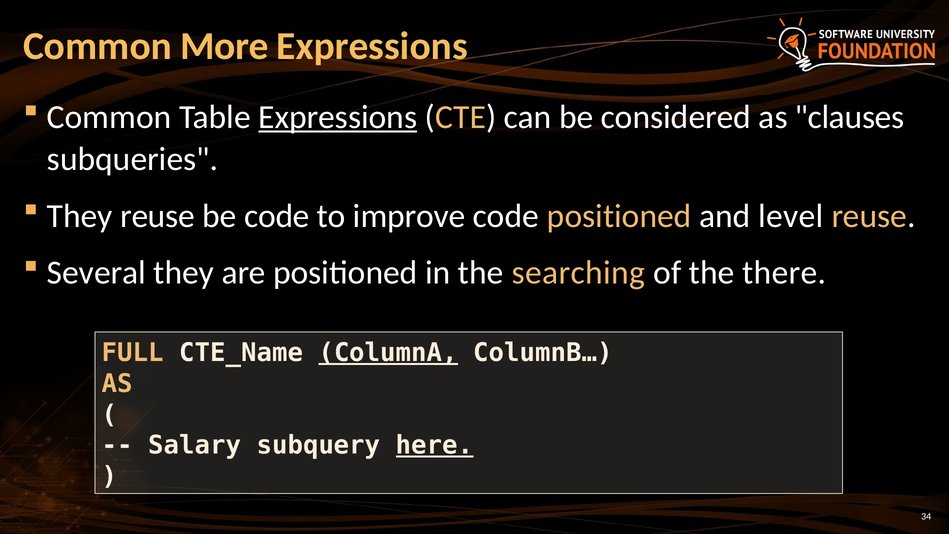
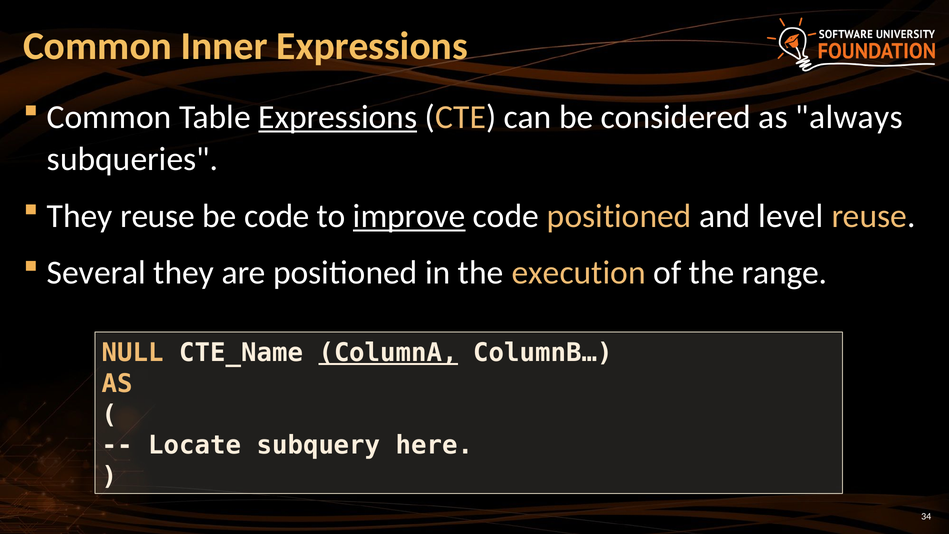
More: More -> Inner
clauses: clauses -> always
improve underline: none -> present
searching: searching -> execution
there: there -> range
FULL: FULL -> NULL
Salary: Salary -> Locate
here underline: present -> none
